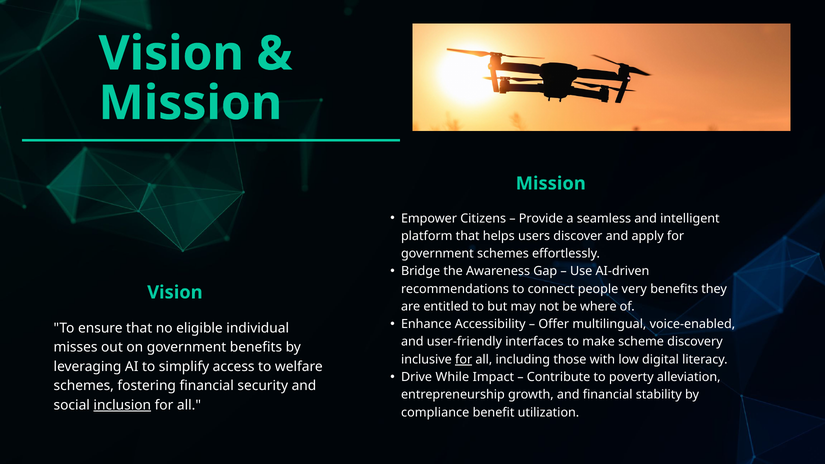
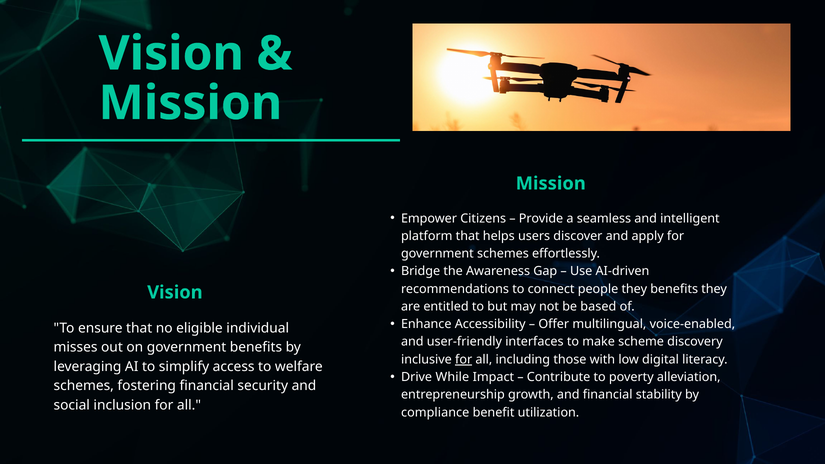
people very: very -> they
where: where -> based
inclusion underline: present -> none
